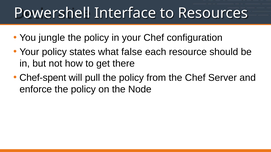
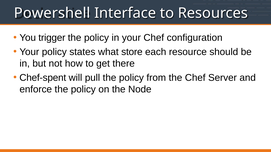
jungle: jungle -> trigger
false: false -> store
